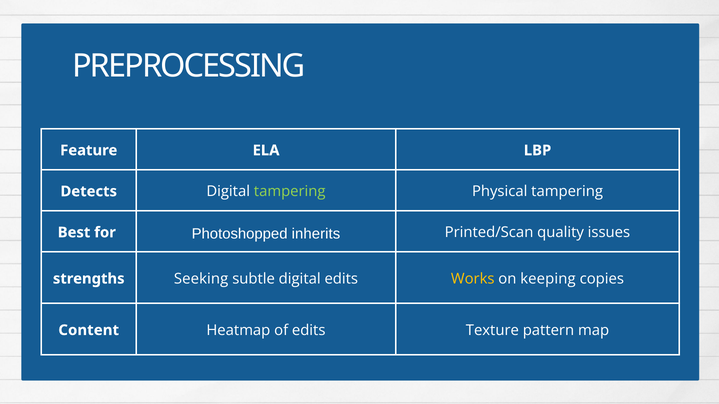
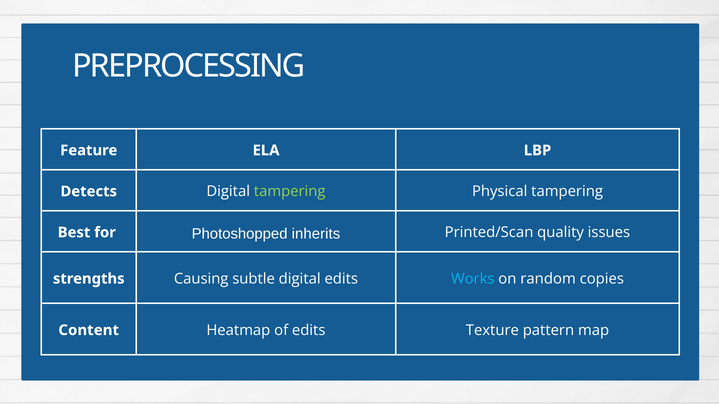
Seeking: Seeking -> Causing
Works colour: yellow -> light blue
keeping: keeping -> random
